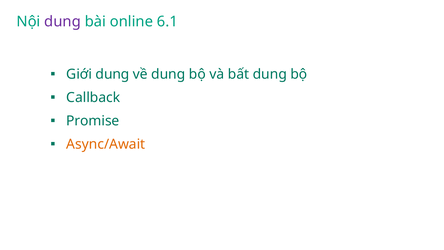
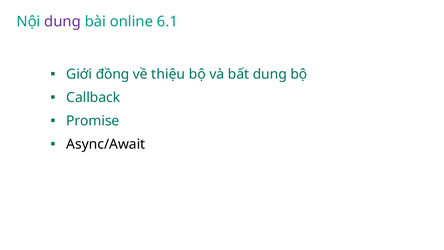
Giới dung: dung -> đồng
về dung: dung -> thiệu
Async/Await colour: orange -> black
